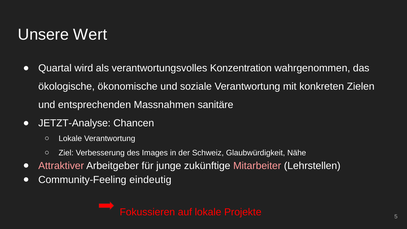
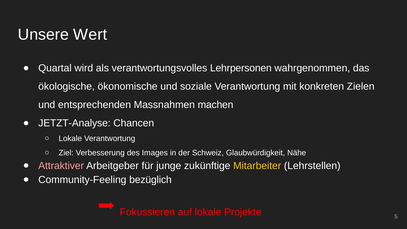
Konzentration: Konzentration -> Lehrpersonen
sanitäre: sanitäre -> machen
Mitarbeiter colour: pink -> yellow
eindeutig: eindeutig -> bezüglich
